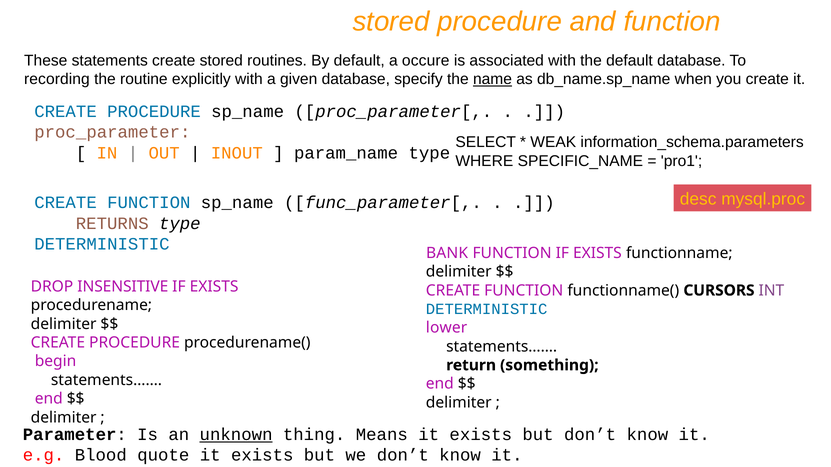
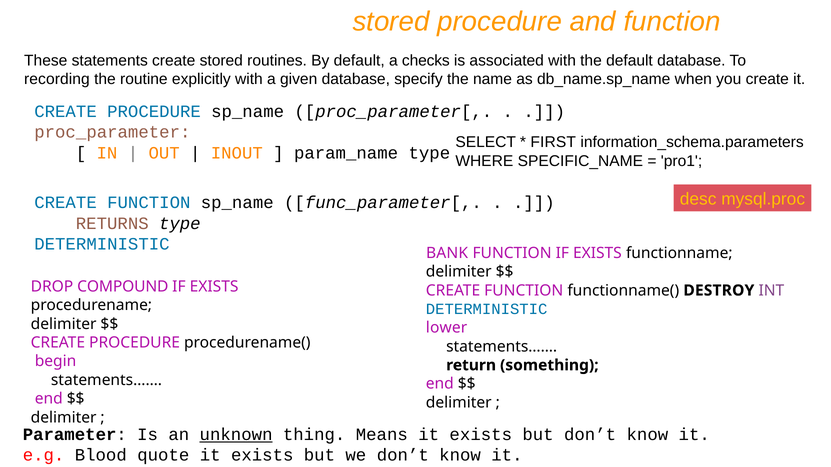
occure: occure -> checks
name underline: present -> none
WEAK: WEAK -> FIRST
INSENSITIVE: INSENSITIVE -> COMPOUND
CURSORS: CURSORS -> DESTROY
